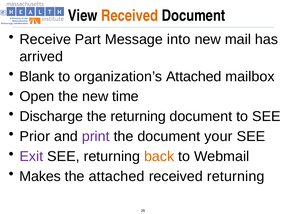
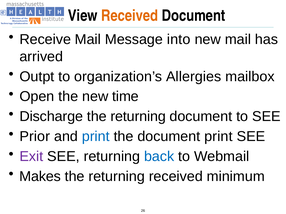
Receive Part: Part -> Mail
Blank: Blank -> Outpt
organization’s Attached: Attached -> Allergies
print at (96, 137) colour: purple -> blue
document your: your -> print
back colour: orange -> blue
attached at (117, 177): attached -> returning
received returning: returning -> minimum
